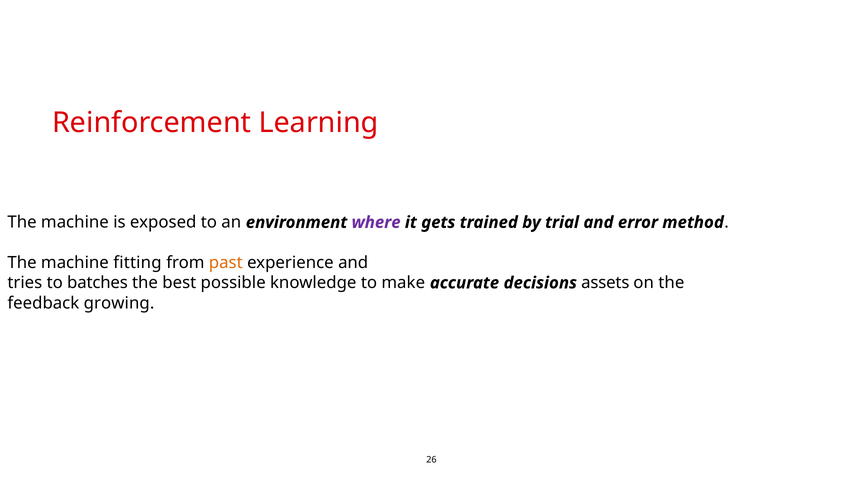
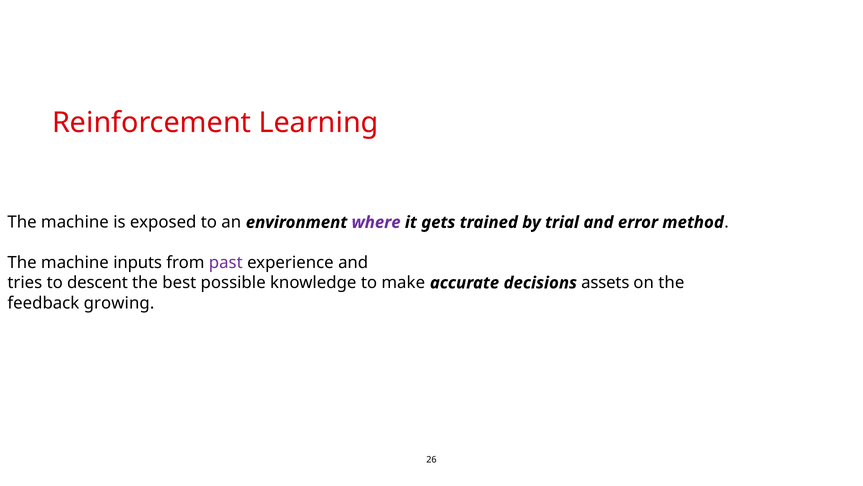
fitting: fitting -> inputs
past colour: orange -> purple
batches: batches -> descent
